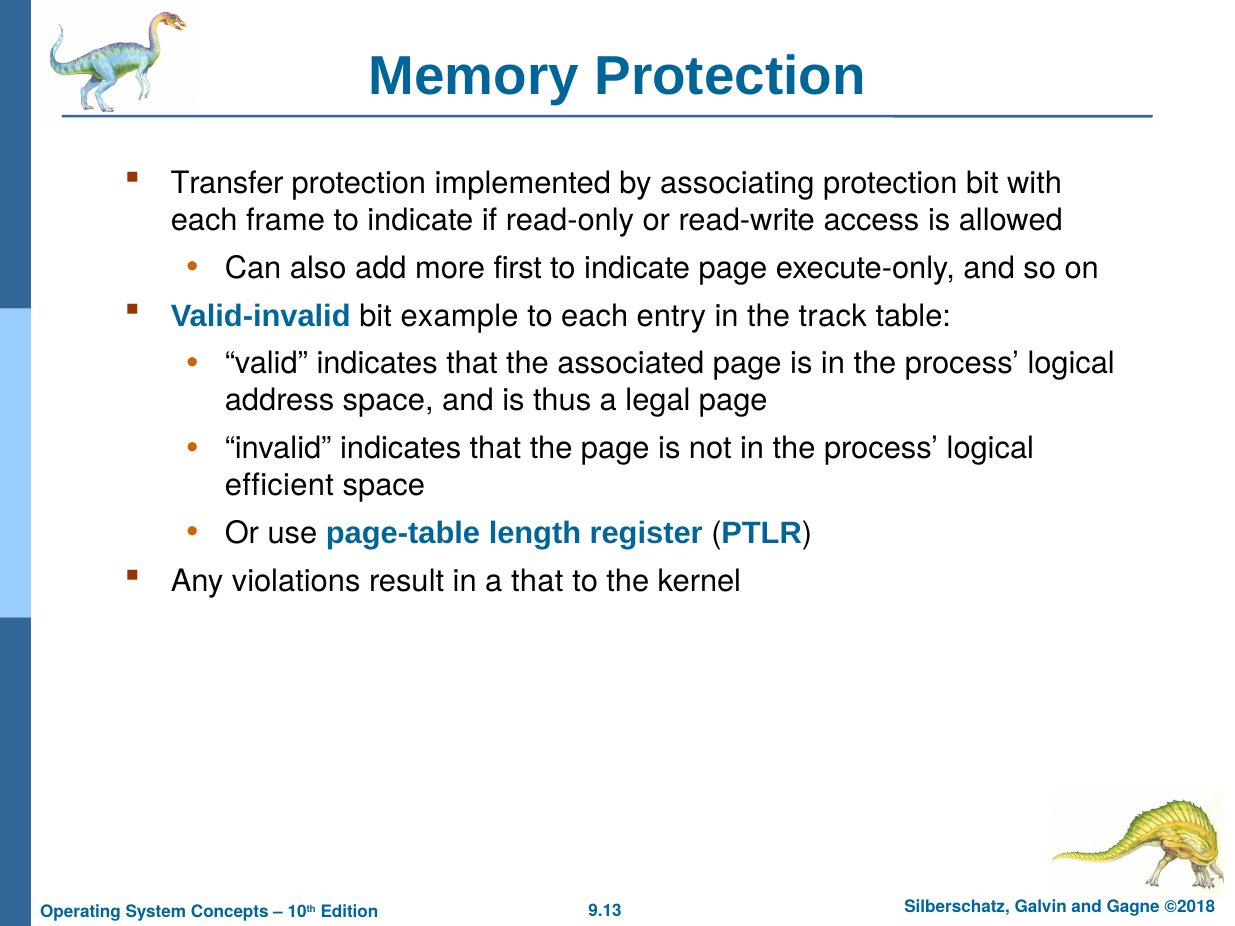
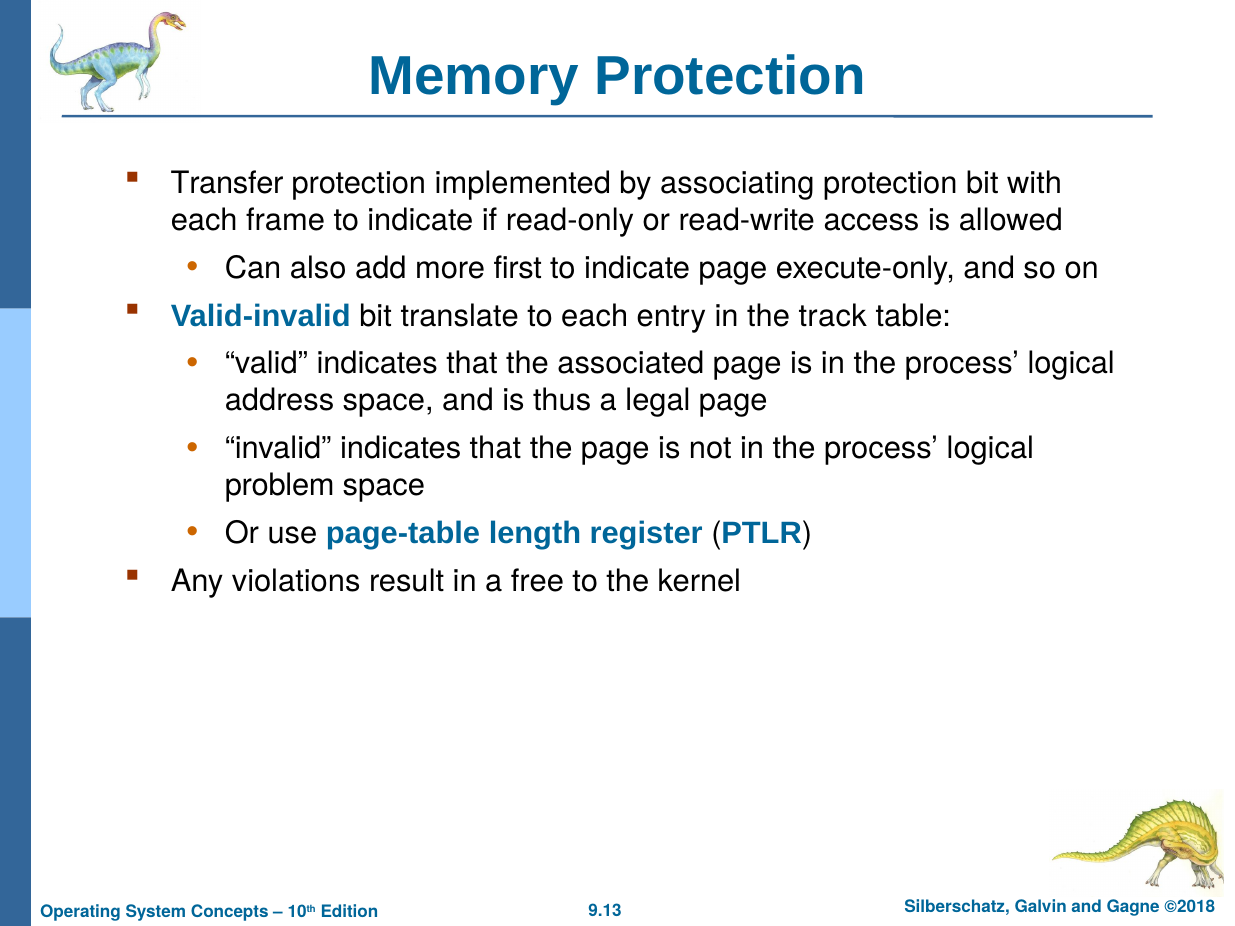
example: example -> translate
efficient: efficient -> problem
a that: that -> free
